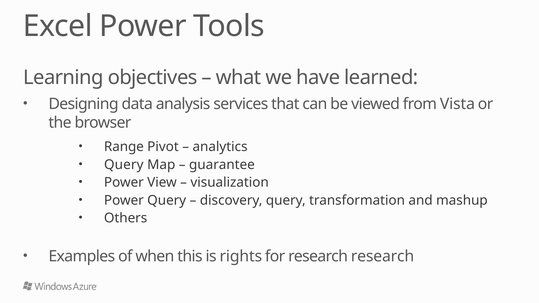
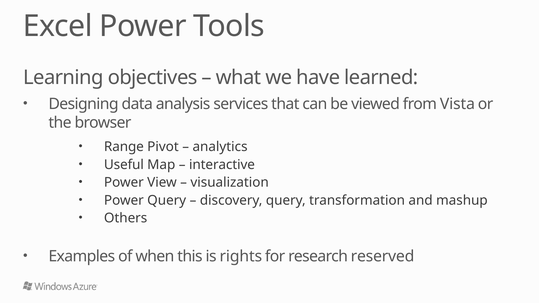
Query at (124, 165): Query -> Useful
guarantee: guarantee -> interactive
research research: research -> reserved
